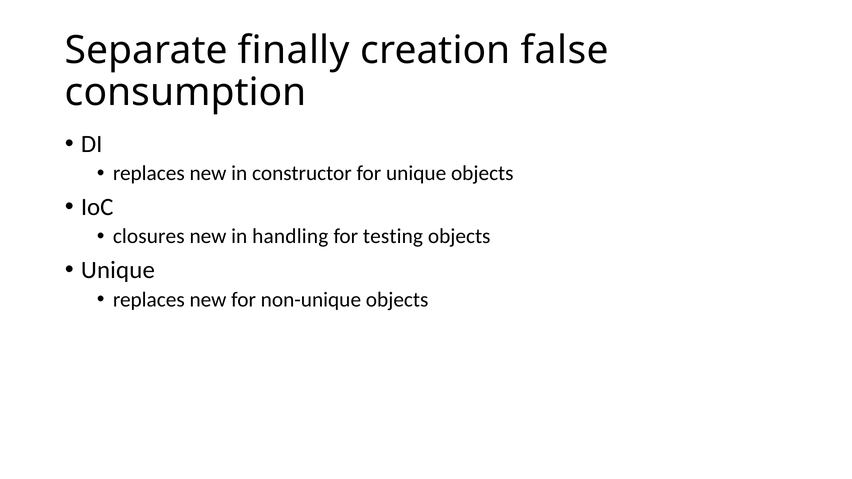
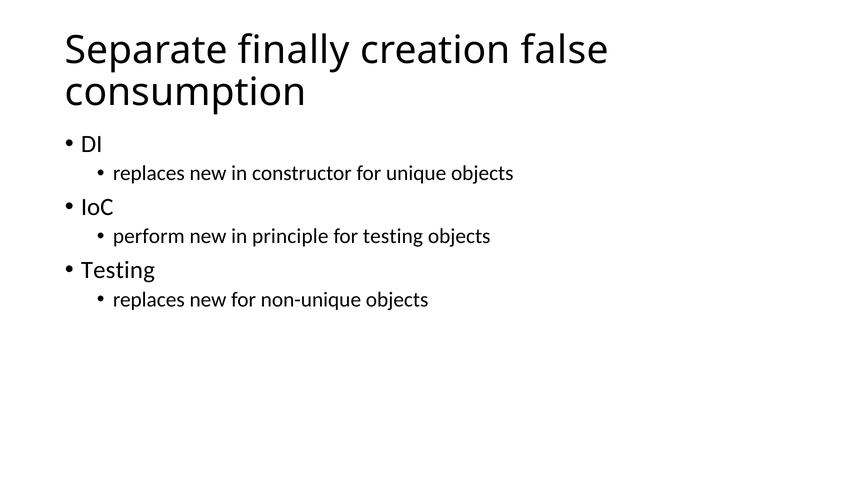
closures: closures -> perform
handling: handling -> principle
Unique at (118, 270): Unique -> Testing
